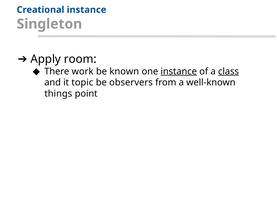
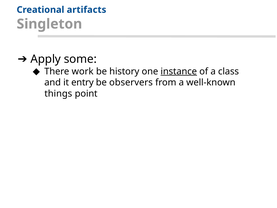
Creational instance: instance -> artifacts
room: room -> some
known: known -> history
class underline: present -> none
topic: topic -> entry
